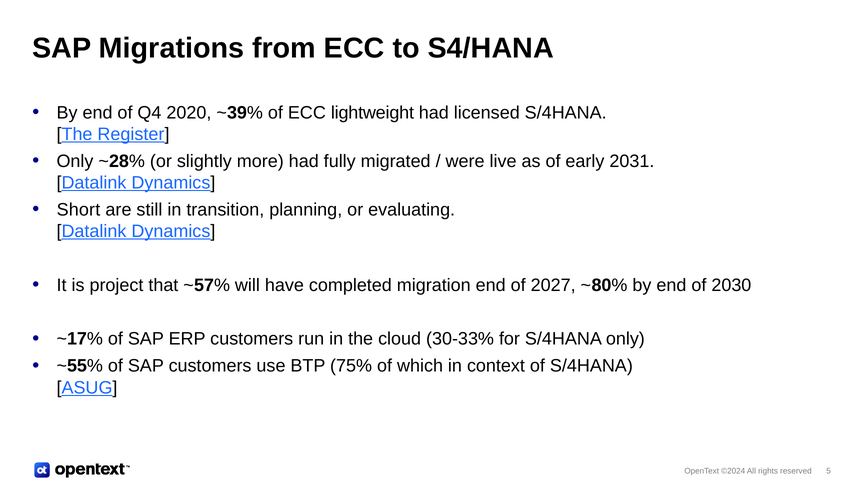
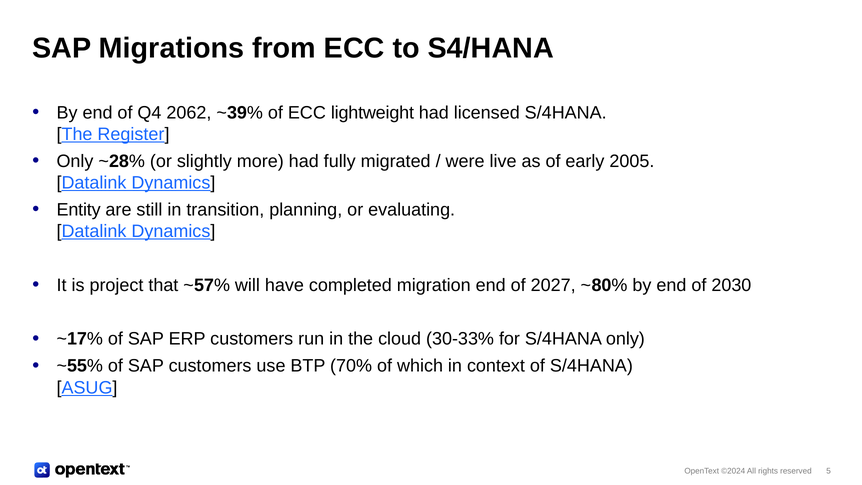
2020: 2020 -> 2062
2031: 2031 -> 2005
Short: Short -> Entity
75%: 75% -> 70%
